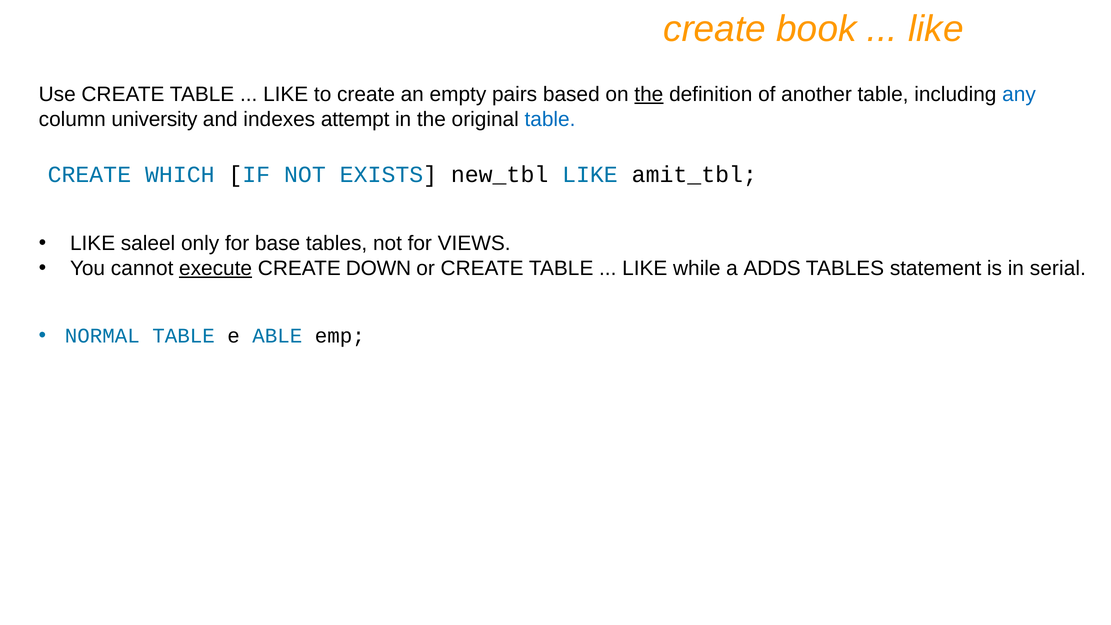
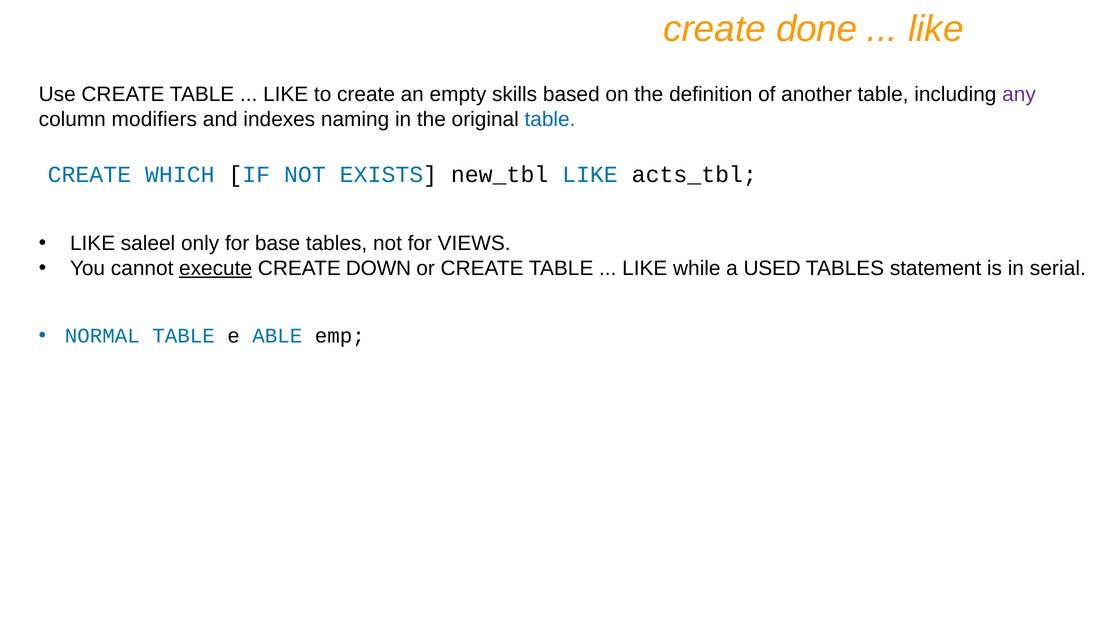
book: book -> done
pairs: pairs -> skills
the at (649, 94) underline: present -> none
any colour: blue -> purple
university: university -> modifiers
attempt: attempt -> naming
amit_tbl: amit_tbl -> acts_tbl
ADDS: ADDS -> USED
